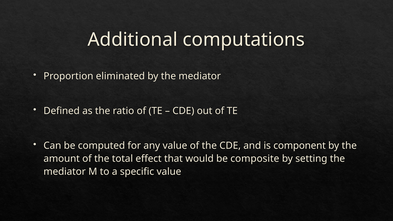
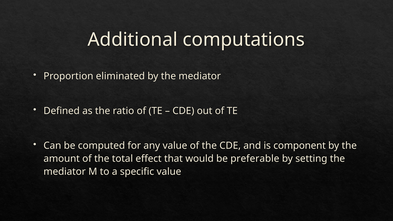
composite: composite -> preferable
